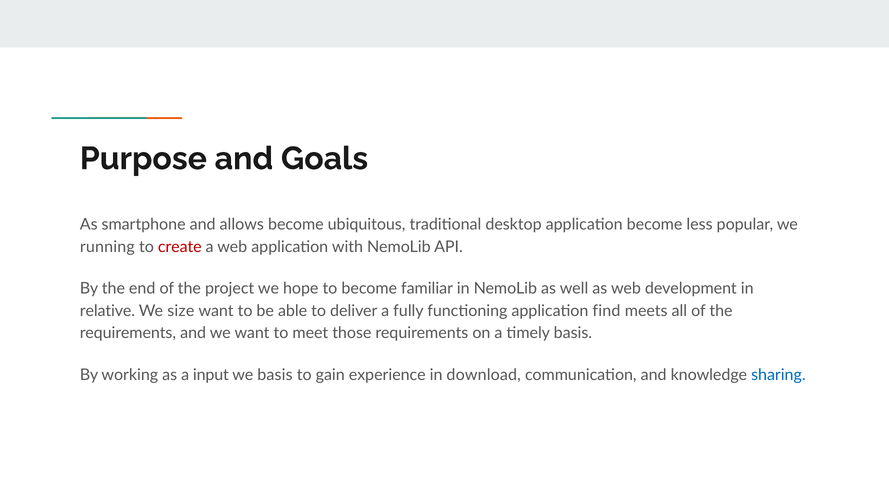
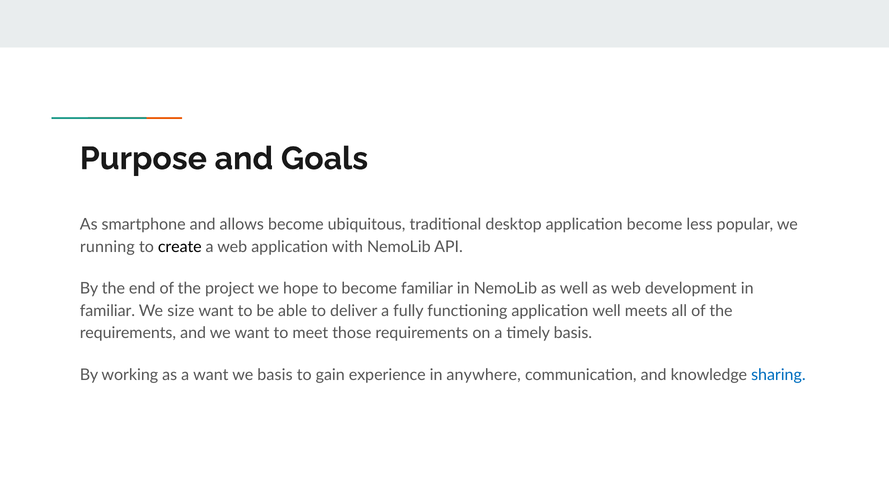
create colour: red -> black
relative at (107, 311): relative -> familiar
application find: find -> well
a input: input -> want
download: download -> anywhere
